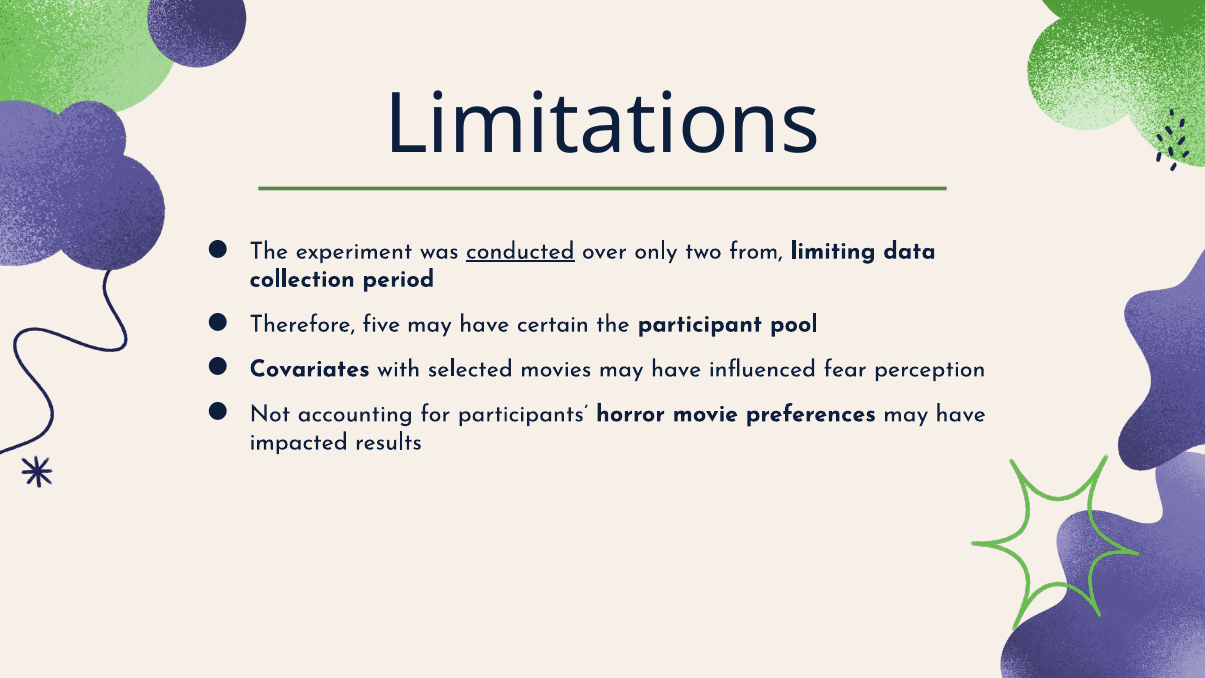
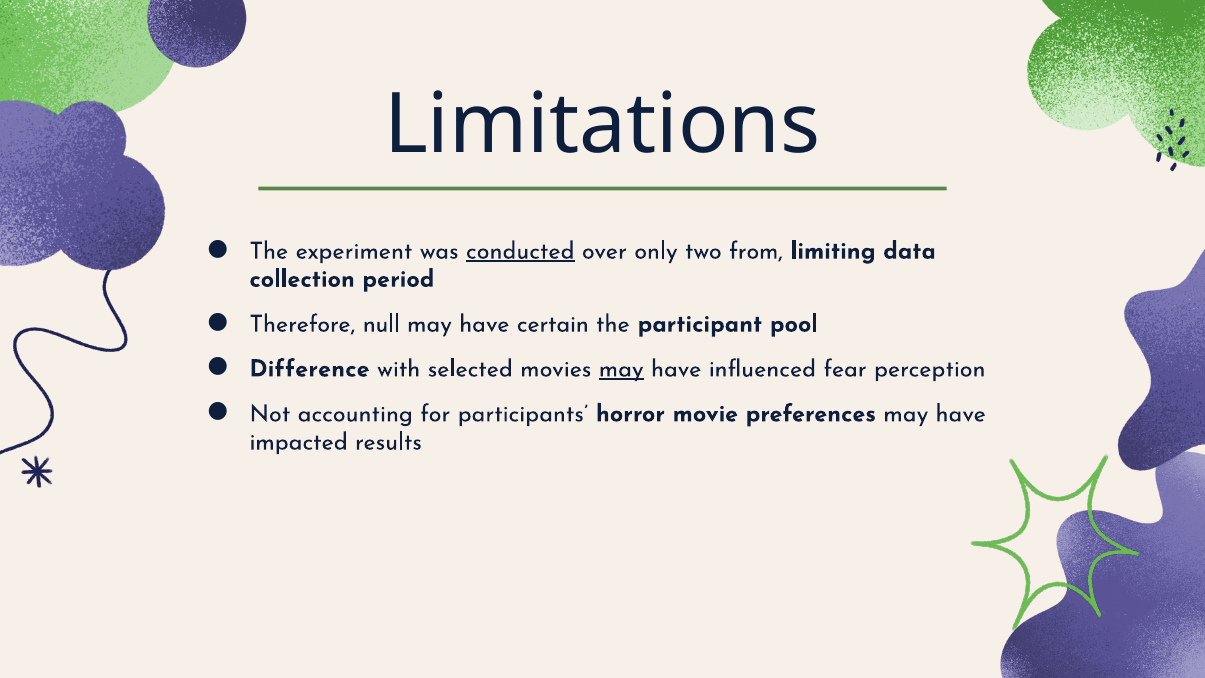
five: five -> null
Covariates: Covariates -> Difference
may at (621, 369) underline: none -> present
